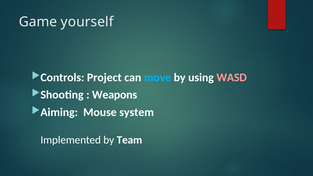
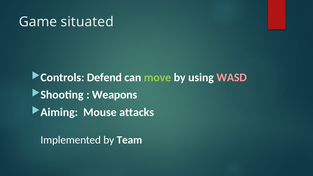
yourself: yourself -> situated
Project: Project -> Defend
move colour: light blue -> light green
system: system -> attacks
